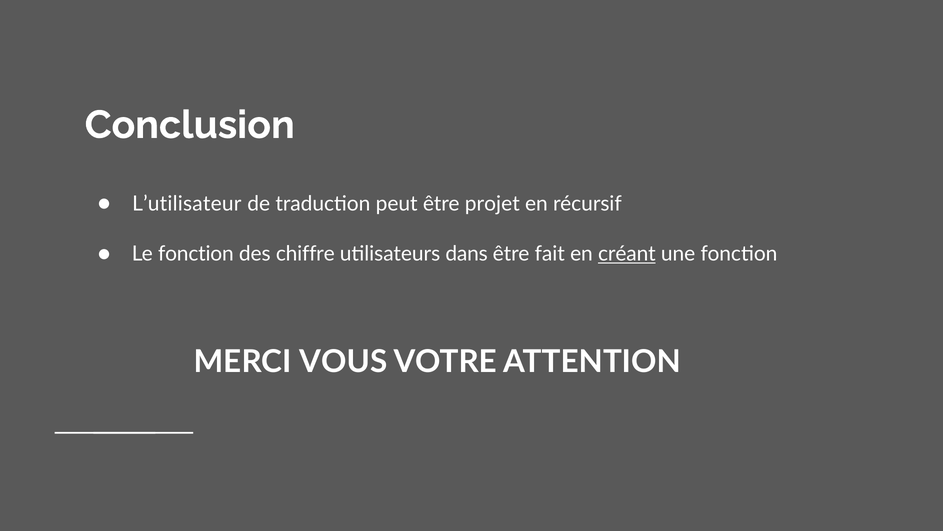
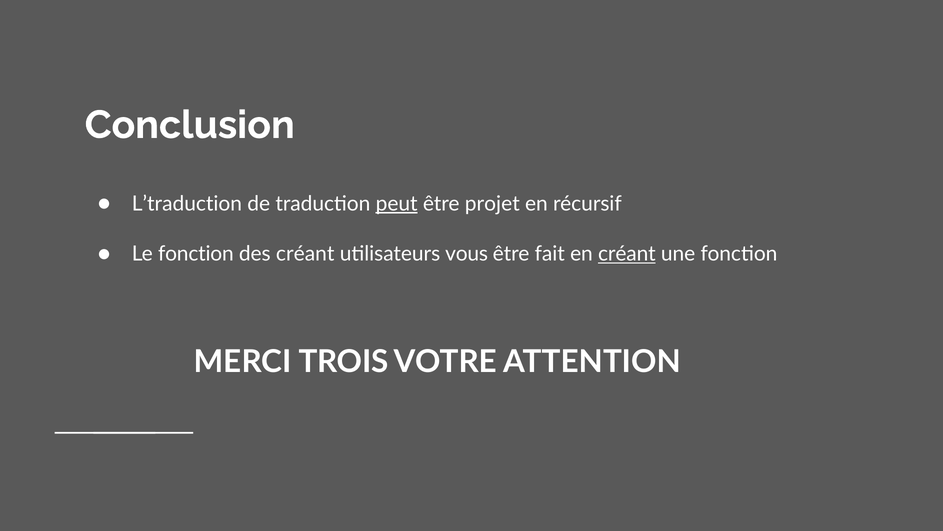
L’utilisateur: L’utilisateur -> L’traduction
peut underline: none -> present
des chiffre: chiffre -> créant
dans: dans -> vous
VOUS: VOUS -> TROIS
